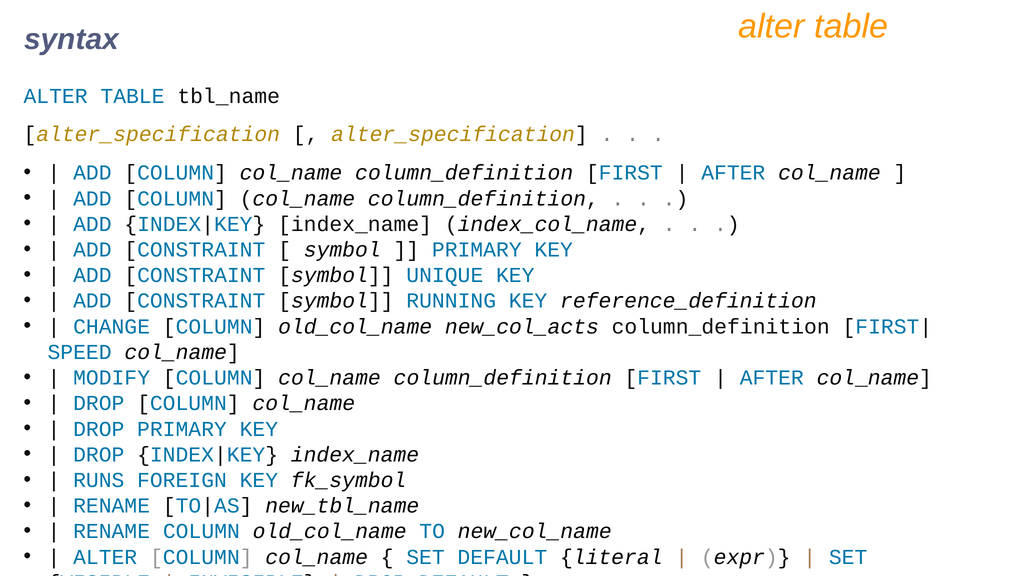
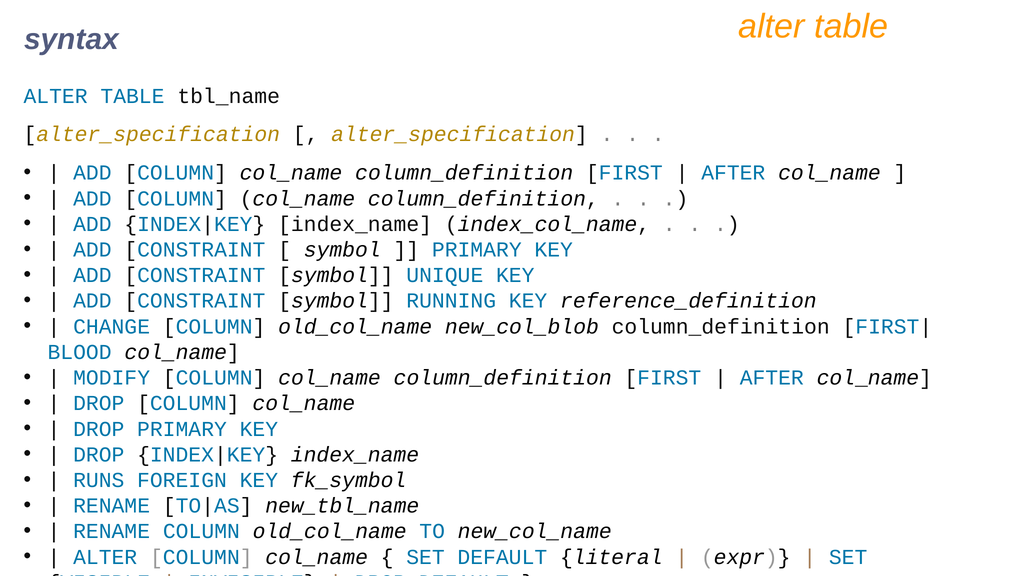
new_col_acts: new_col_acts -> new_col_blob
SPEED: SPEED -> BLOOD
